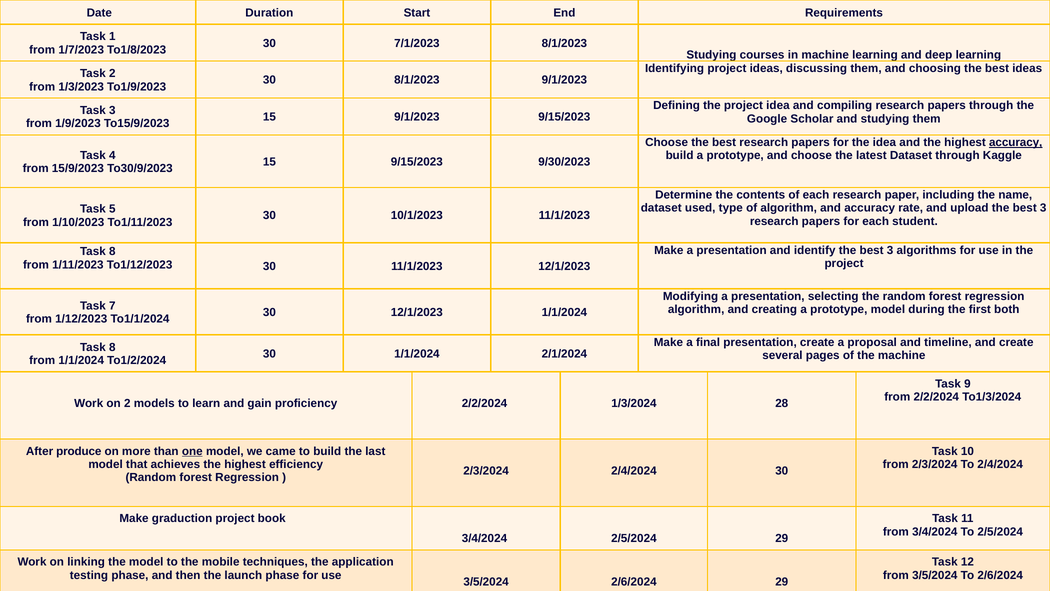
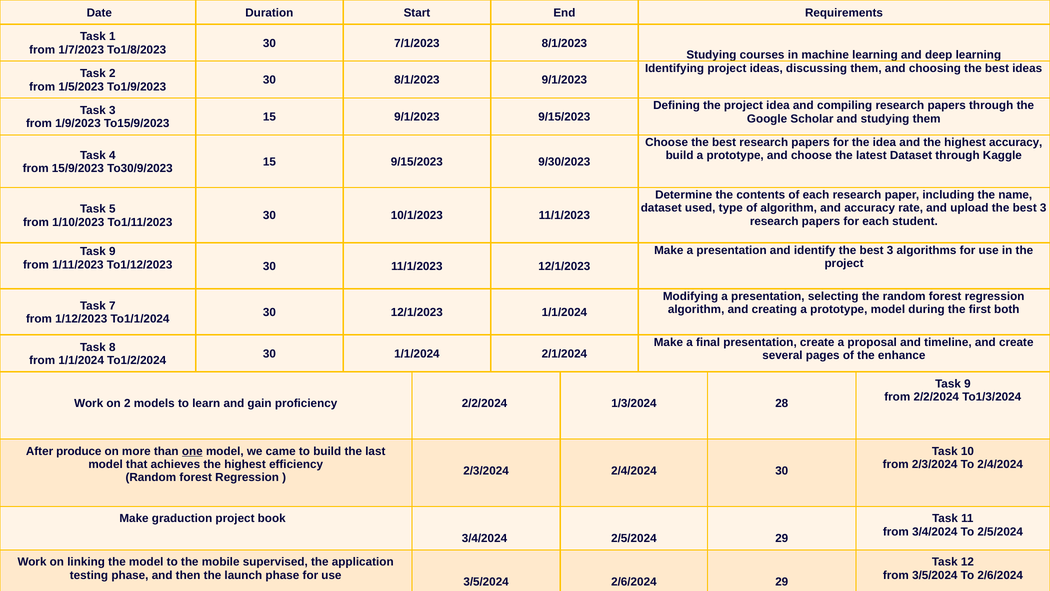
1/3/2023: 1/3/2023 -> 1/5/2023
accuracy at (1016, 142) underline: present -> none
8 at (112, 251): 8 -> 9
the machine: machine -> enhance
techniques: techniques -> supervised
